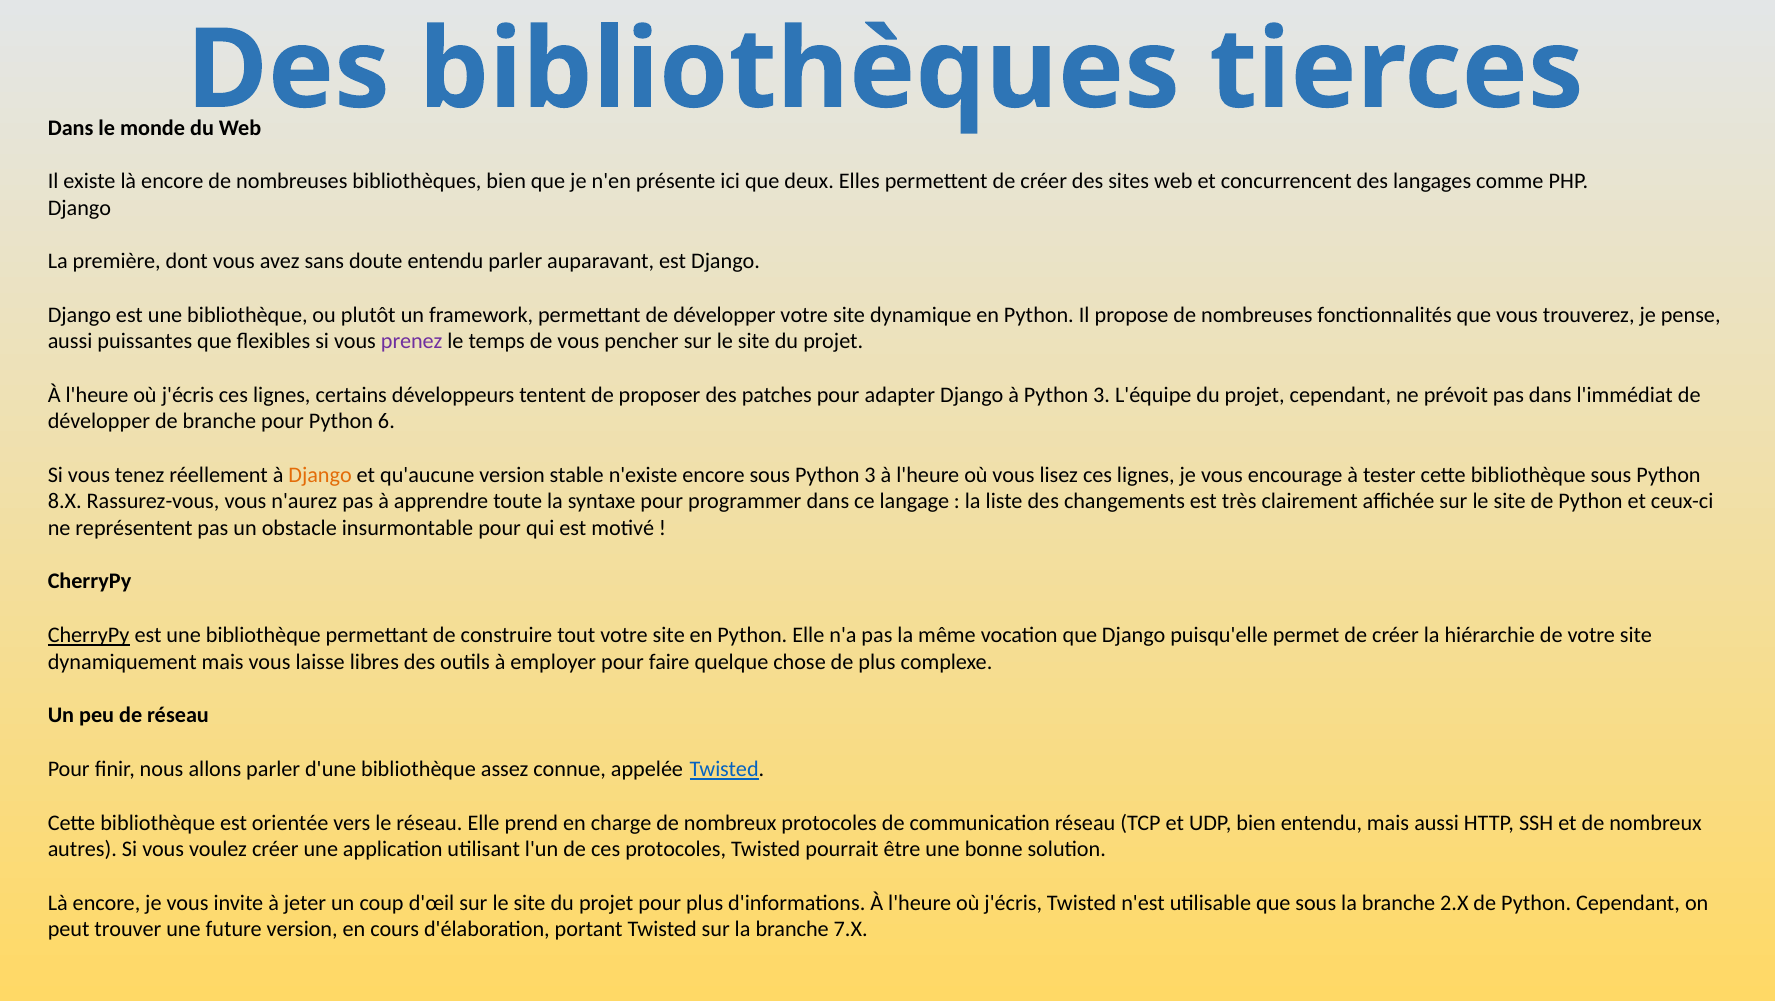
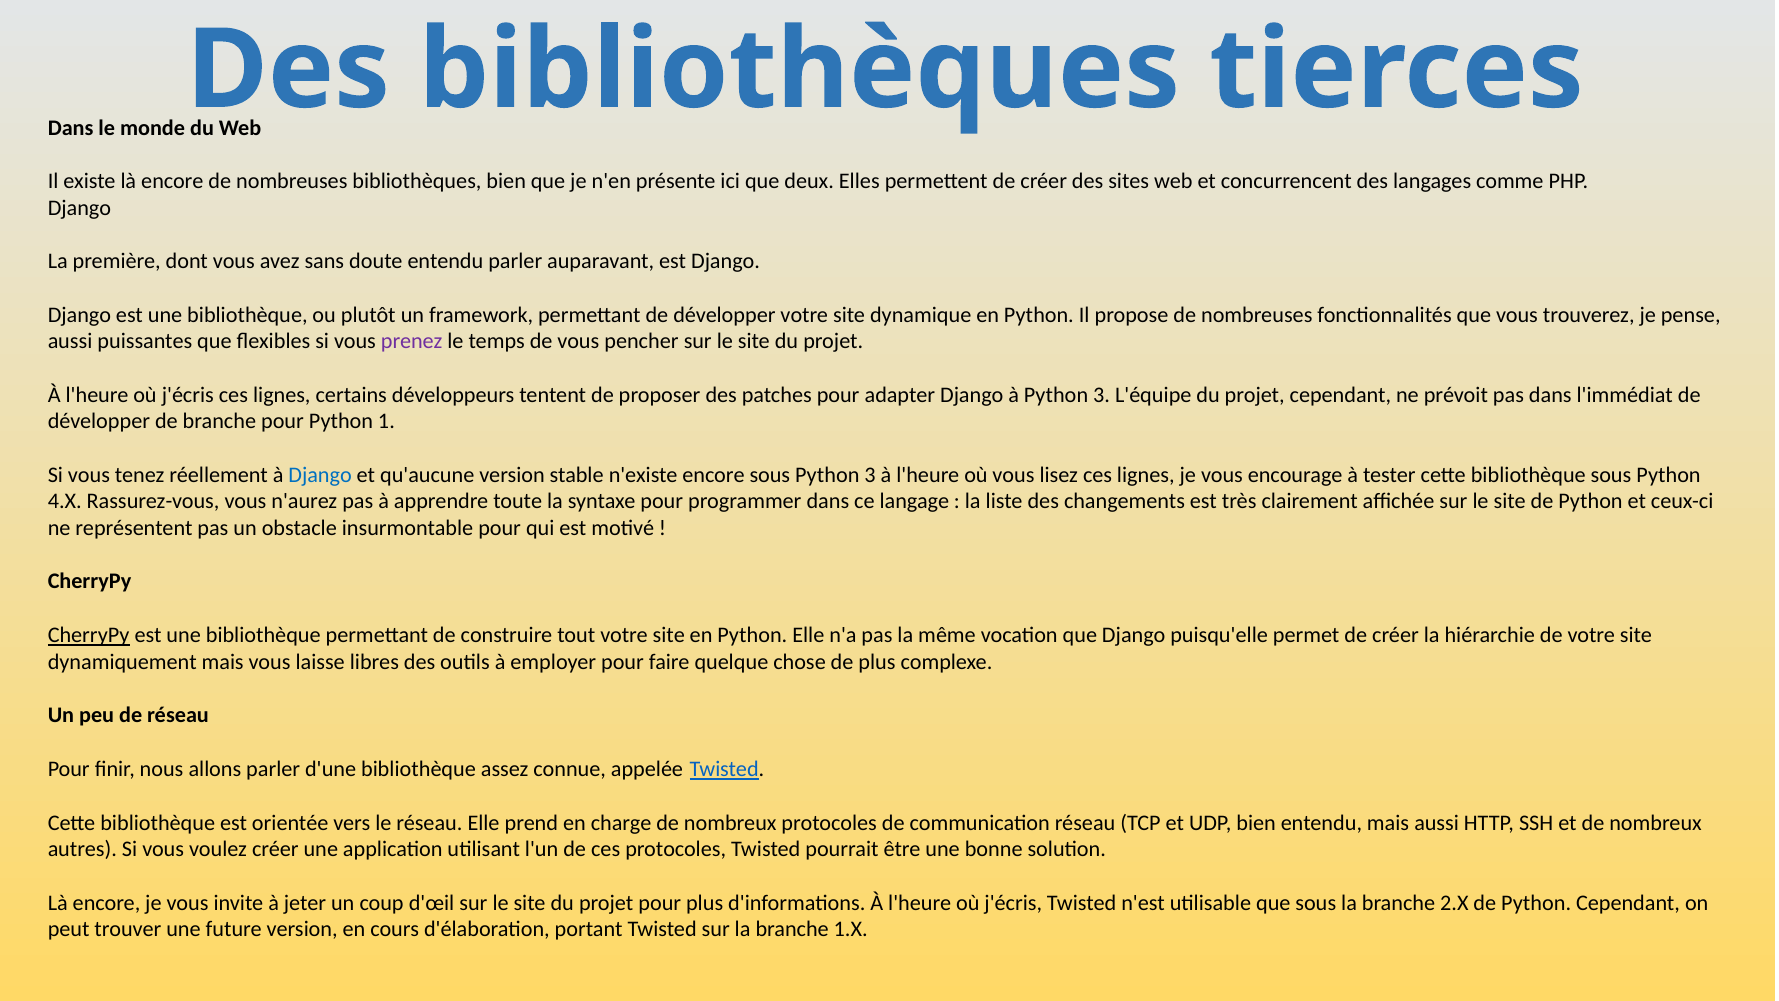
6: 6 -> 1
Django at (320, 475) colour: orange -> blue
8.X: 8.X -> 4.X
7.X: 7.X -> 1.X
